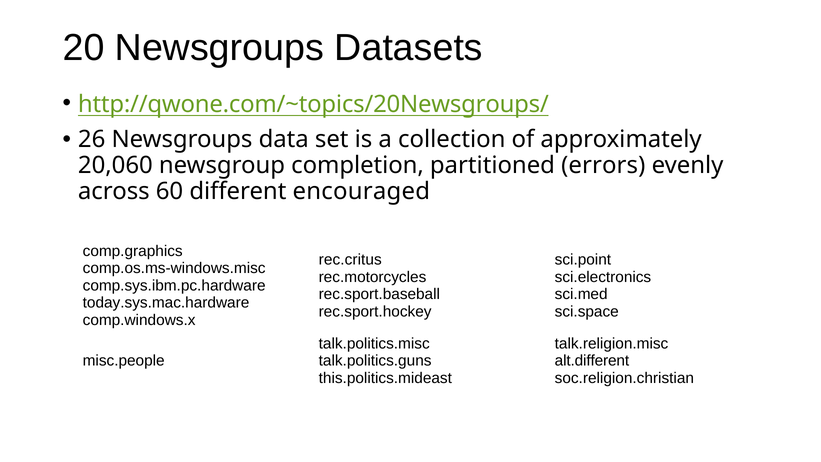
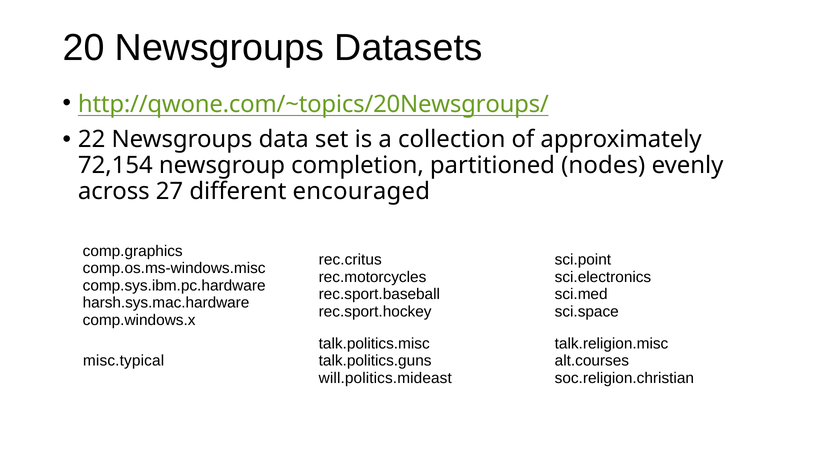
26: 26 -> 22
20,060: 20,060 -> 72,154
errors: errors -> nodes
60: 60 -> 27
today.sys.mac.hardware: today.sys.mac.hardware -> harsh.sys.mac.hardware
misc.people: misc.people -> misc.typical
alt.different: alt.different -> alt.courses
this.politics.mideast: this.politics.mideast -> will.politics.mideast
